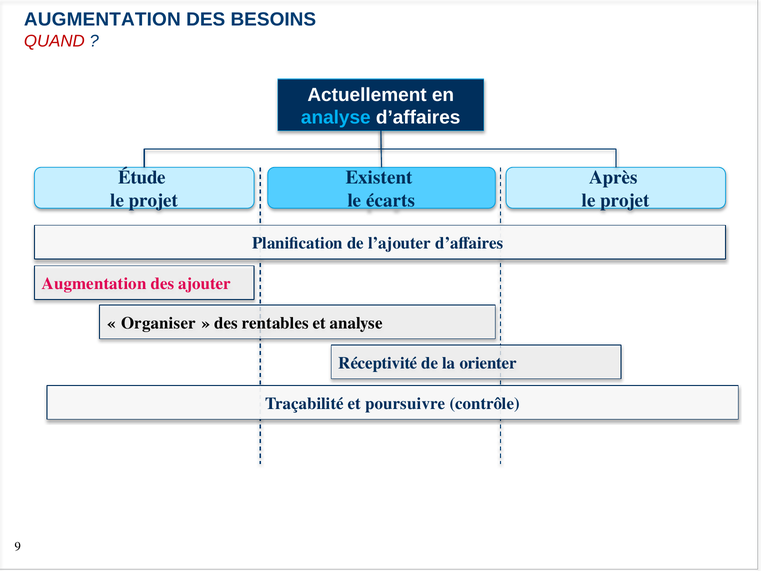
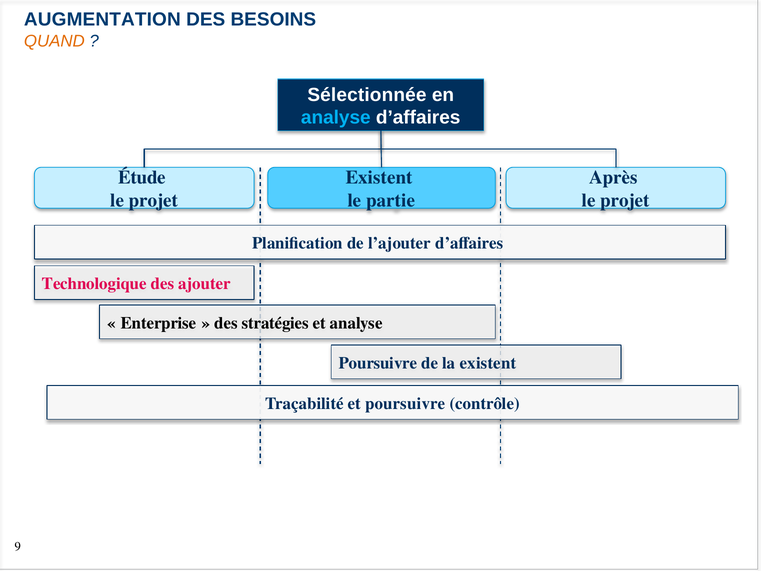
QUAND colour: red -> orange
Actuellement: Actuellement -> Sélectionnée
écarts: écarts -> partie
Augmentation at (94, 284): Augmentation -> Technologique
Organiser: Organiser -> Enterprise
rentables: rentables -> stratégies
Réceptivité at (378, 363): Réceptivité -> Poursuivre
la orienter: orienter -> existent
